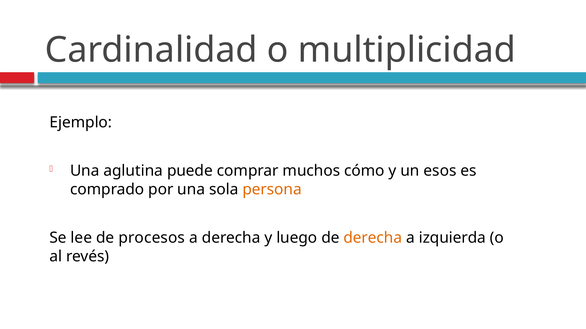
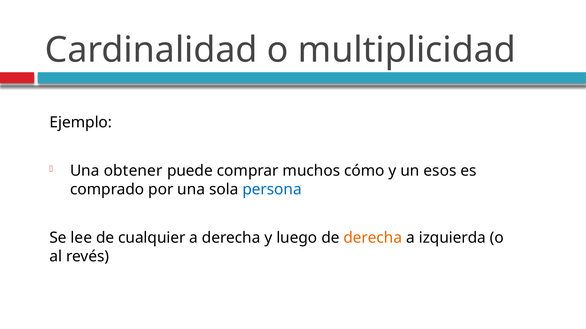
aglutina: aglutina -> obtener
persona colour: orange -> blue
procesos: procesos -> cualquier
